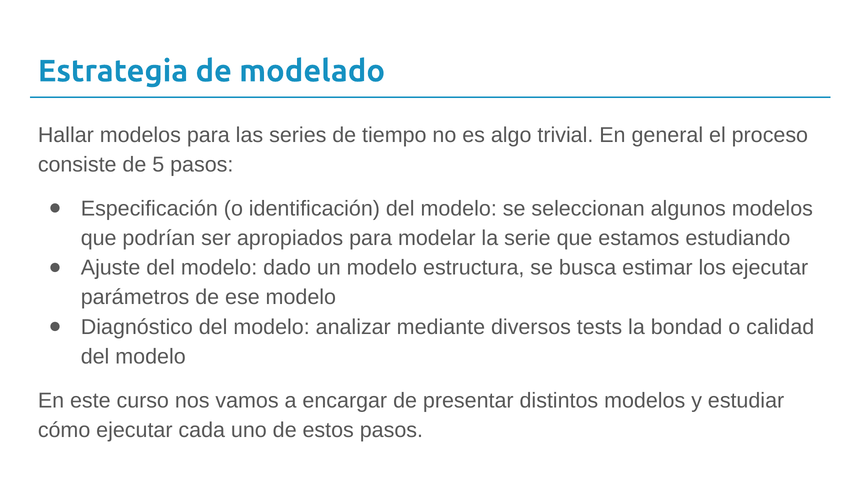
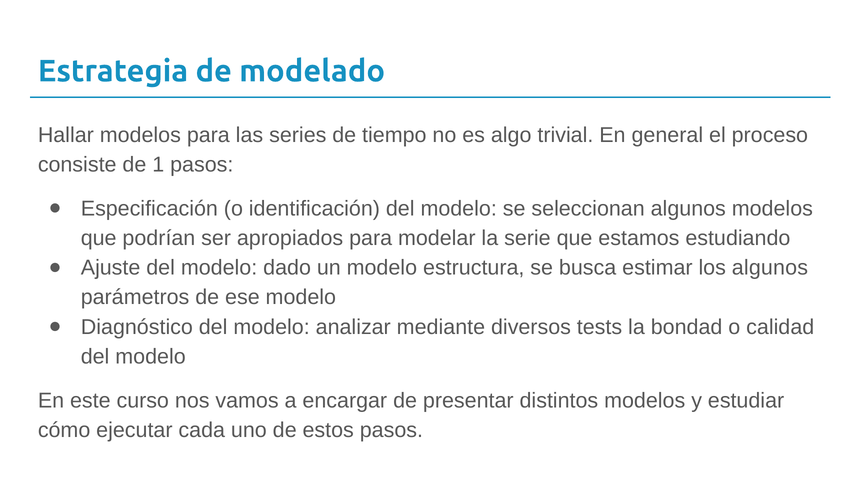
5: 5 -> 1
los ejecutar: ejecutar -> algunos
